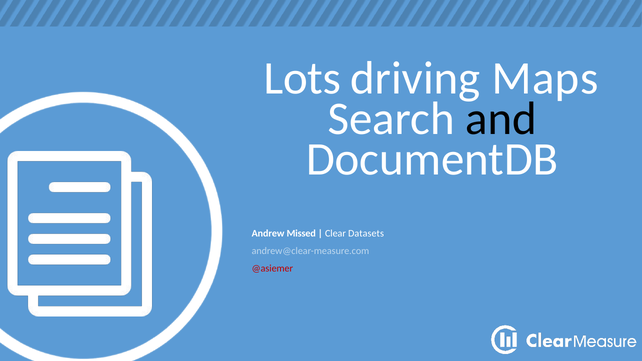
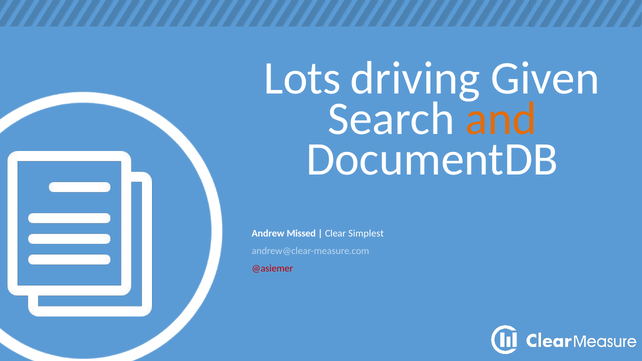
Maps: Maps -> Given
and colour: black -> orange
Datasets: Datasets -> Simplest
